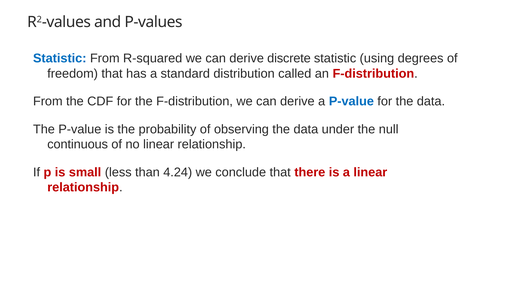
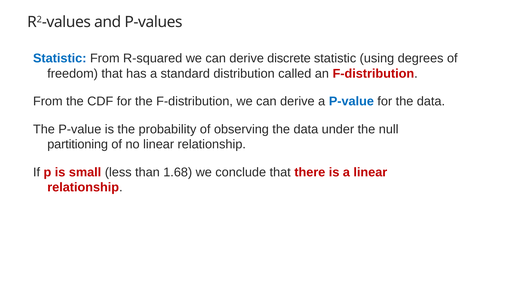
continuous: continuous -> partitioning
4.24: 4.24 -> 1.68
